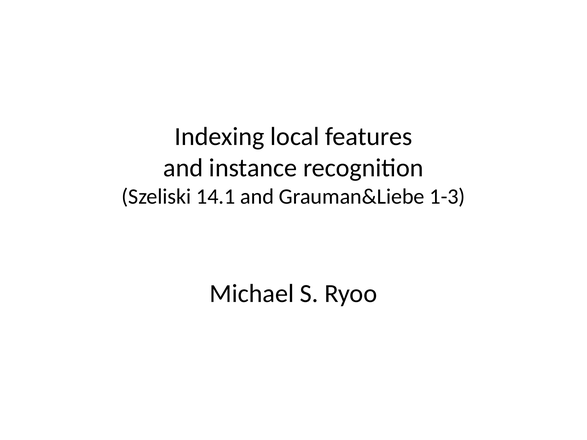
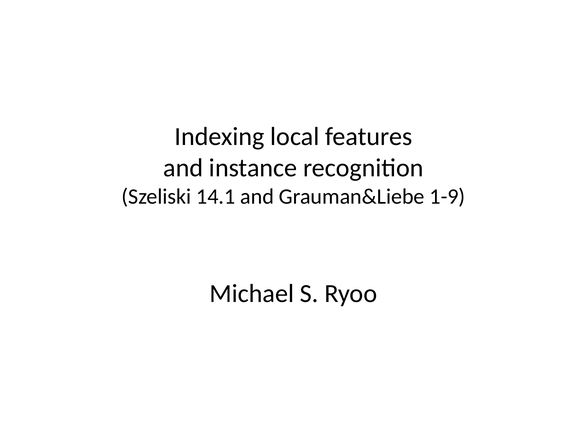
1-3: 1-3 -> 1-9
